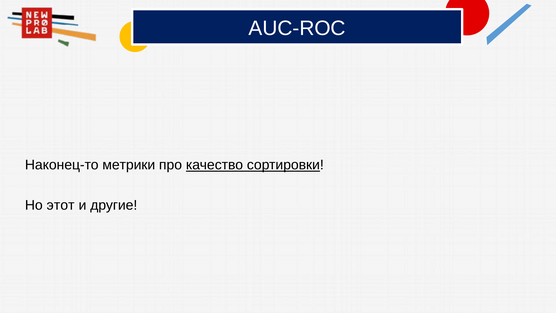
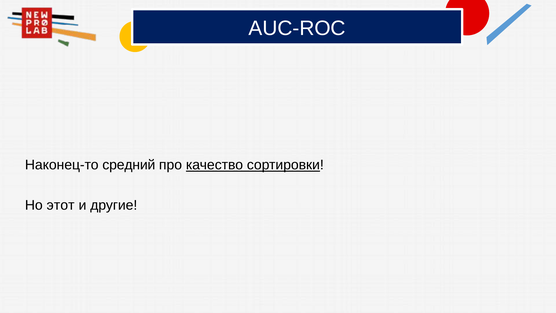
метрики: метрики -> средний
